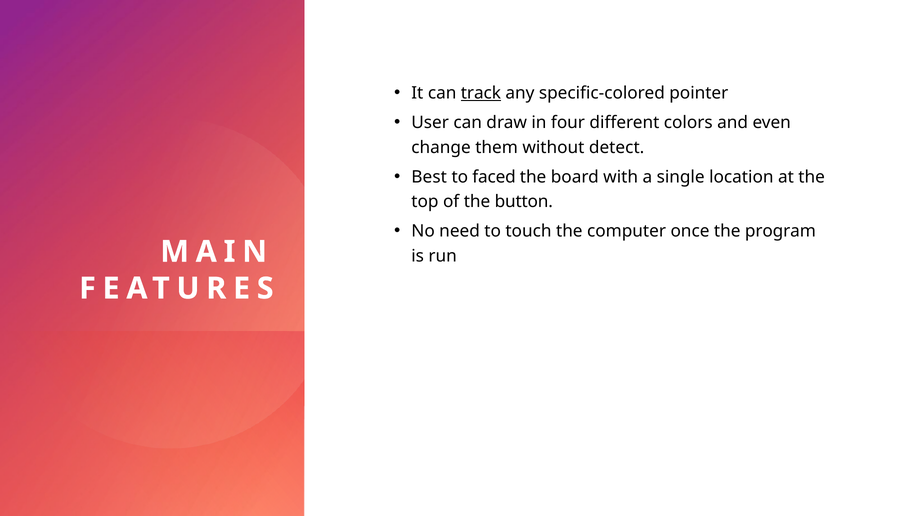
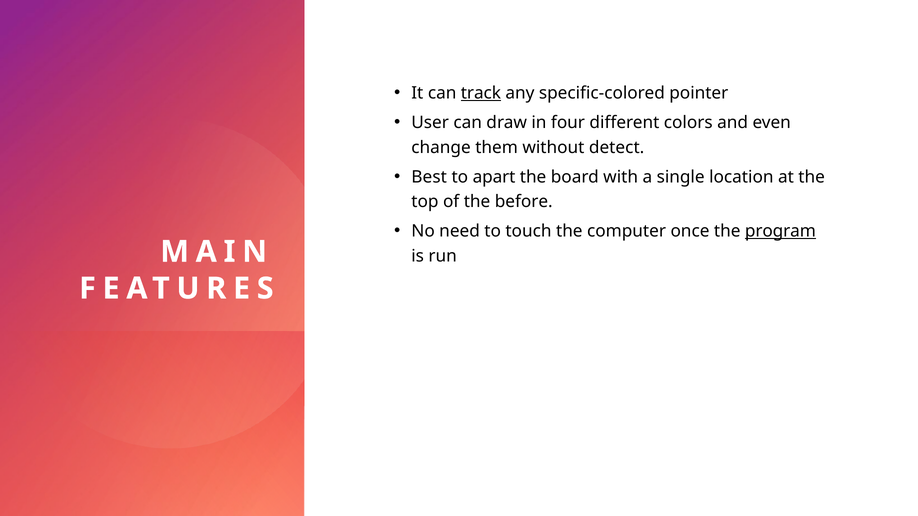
faced: faced -> apart
button: button -> before
program underline: none -> present
